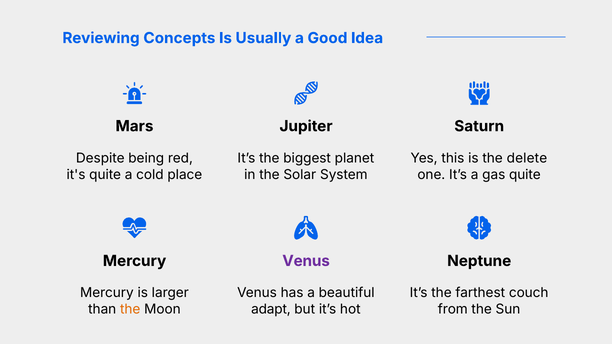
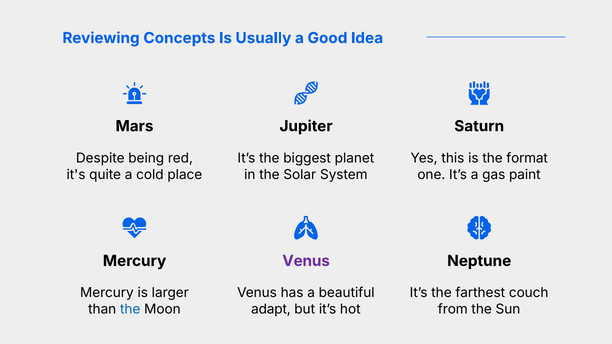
delete: delete -> format
gas quite: quite -> paint
the at (130, 310) colour: orange -> blue
